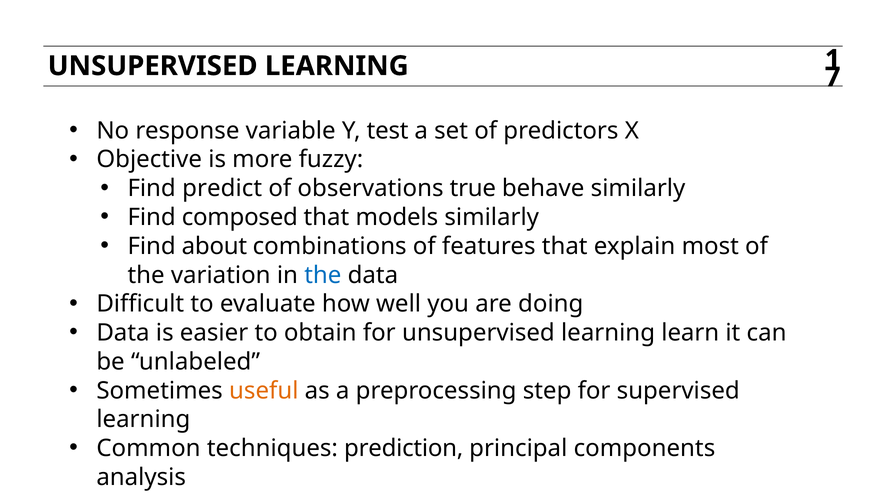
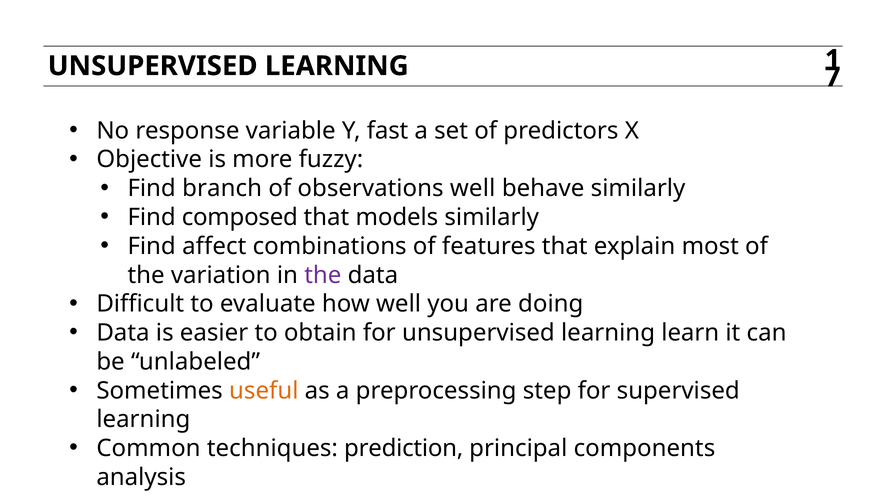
test: test -> fast
predict: predict -> branch
observations true: true -> well
about: about -> affect
the at (323, 275) colour: blue -> purple
